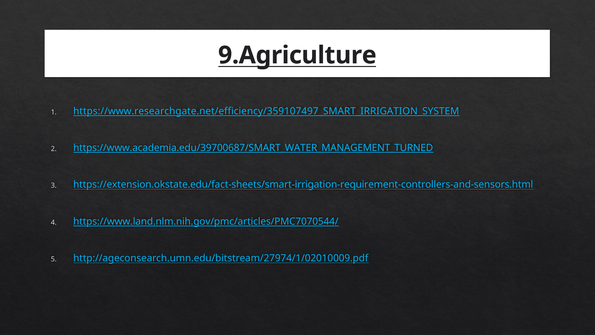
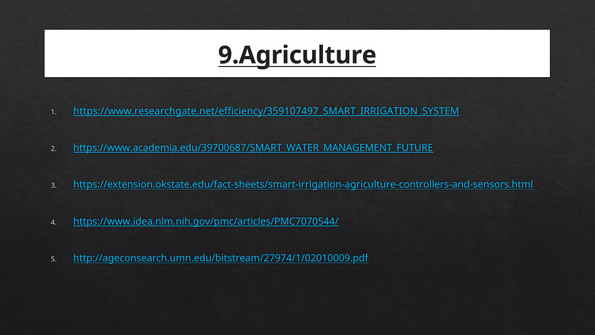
https://www.academia.edu/39700687/SMART_WATER_MANAGEMENT_TURNED: https://www.academia.edu/39700687/SMART_WATER_MANAGEMENT_TURNED -> https://www.academia.edu/39700687/SMART_WATER_MANAGEMENT_FUTURE
https://extension.okstate.edu/fact-sheets/smart-irrigation-requirement-controllers-and-sensors.html: https://extension.okstate.edu/fact-sheets/smart-irrigation-requirement-controllers-and-sensors.html -> https://extension.okstate.edu/fact-sheets/smart-irrigation-agriculture-controllers-and-sensors.html
https://www.land.nlm.nih.gov/pmc/articles/PMC7070544/: https://www.land.nlm.nih.gov/pmc/articles/PMC7070544/ -> https://www.idea.nlm.nih.gov/pmc/articles/PMC7070544/
